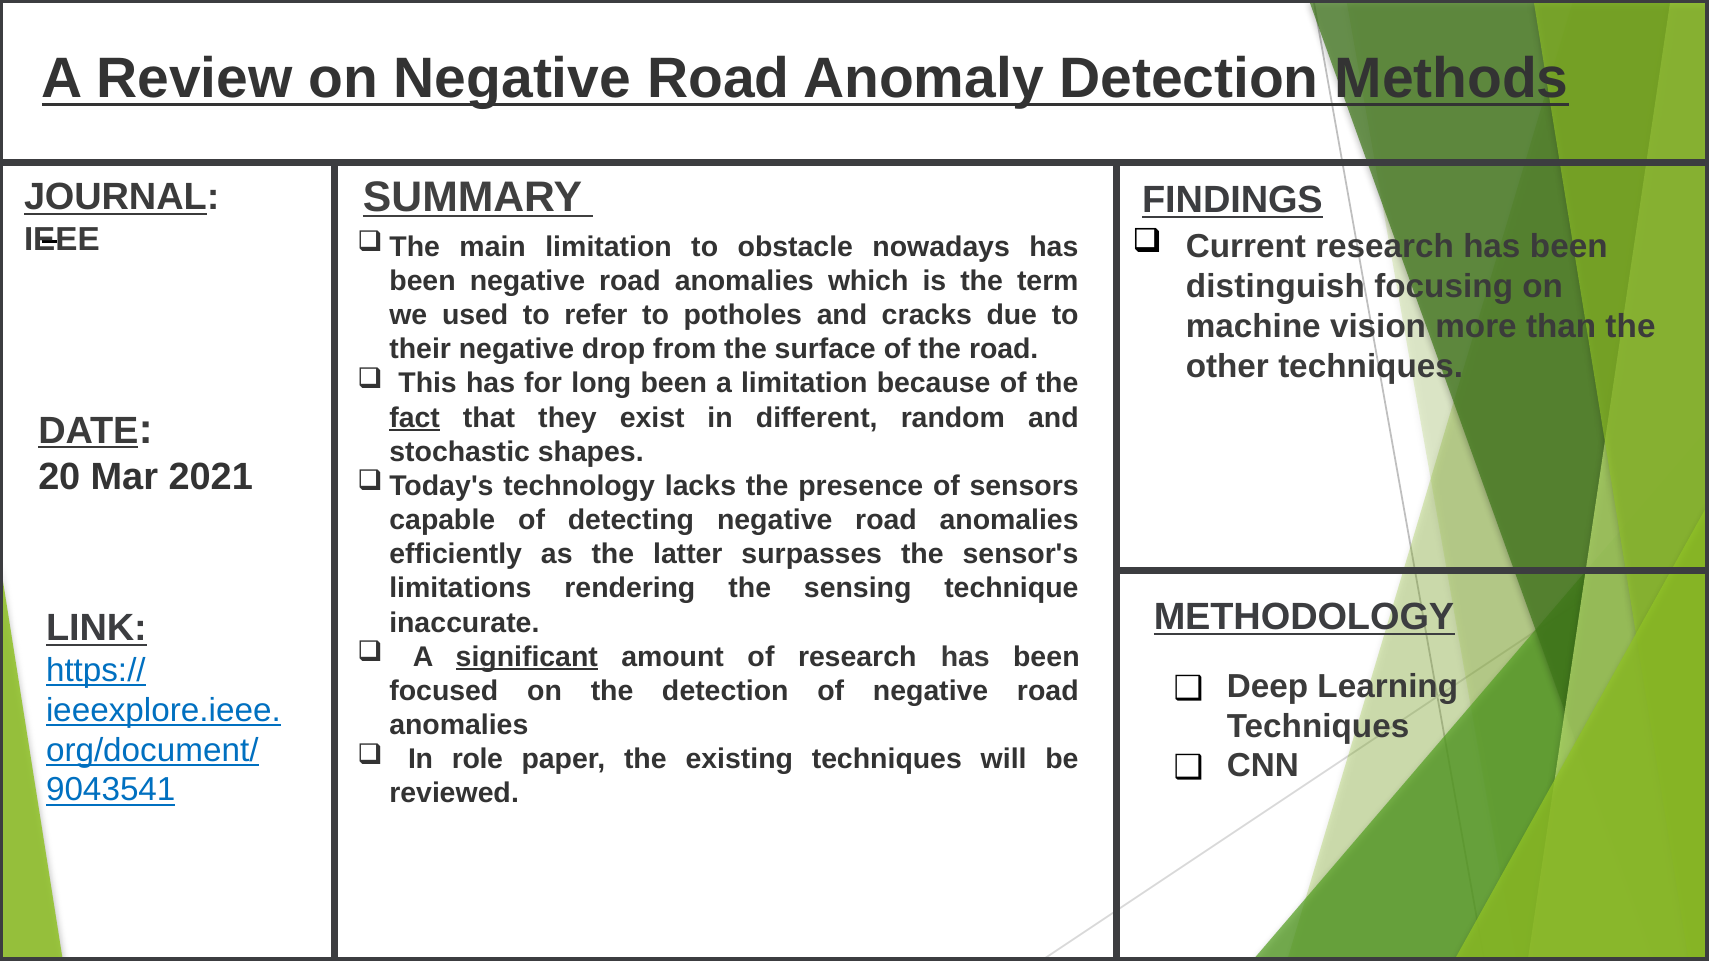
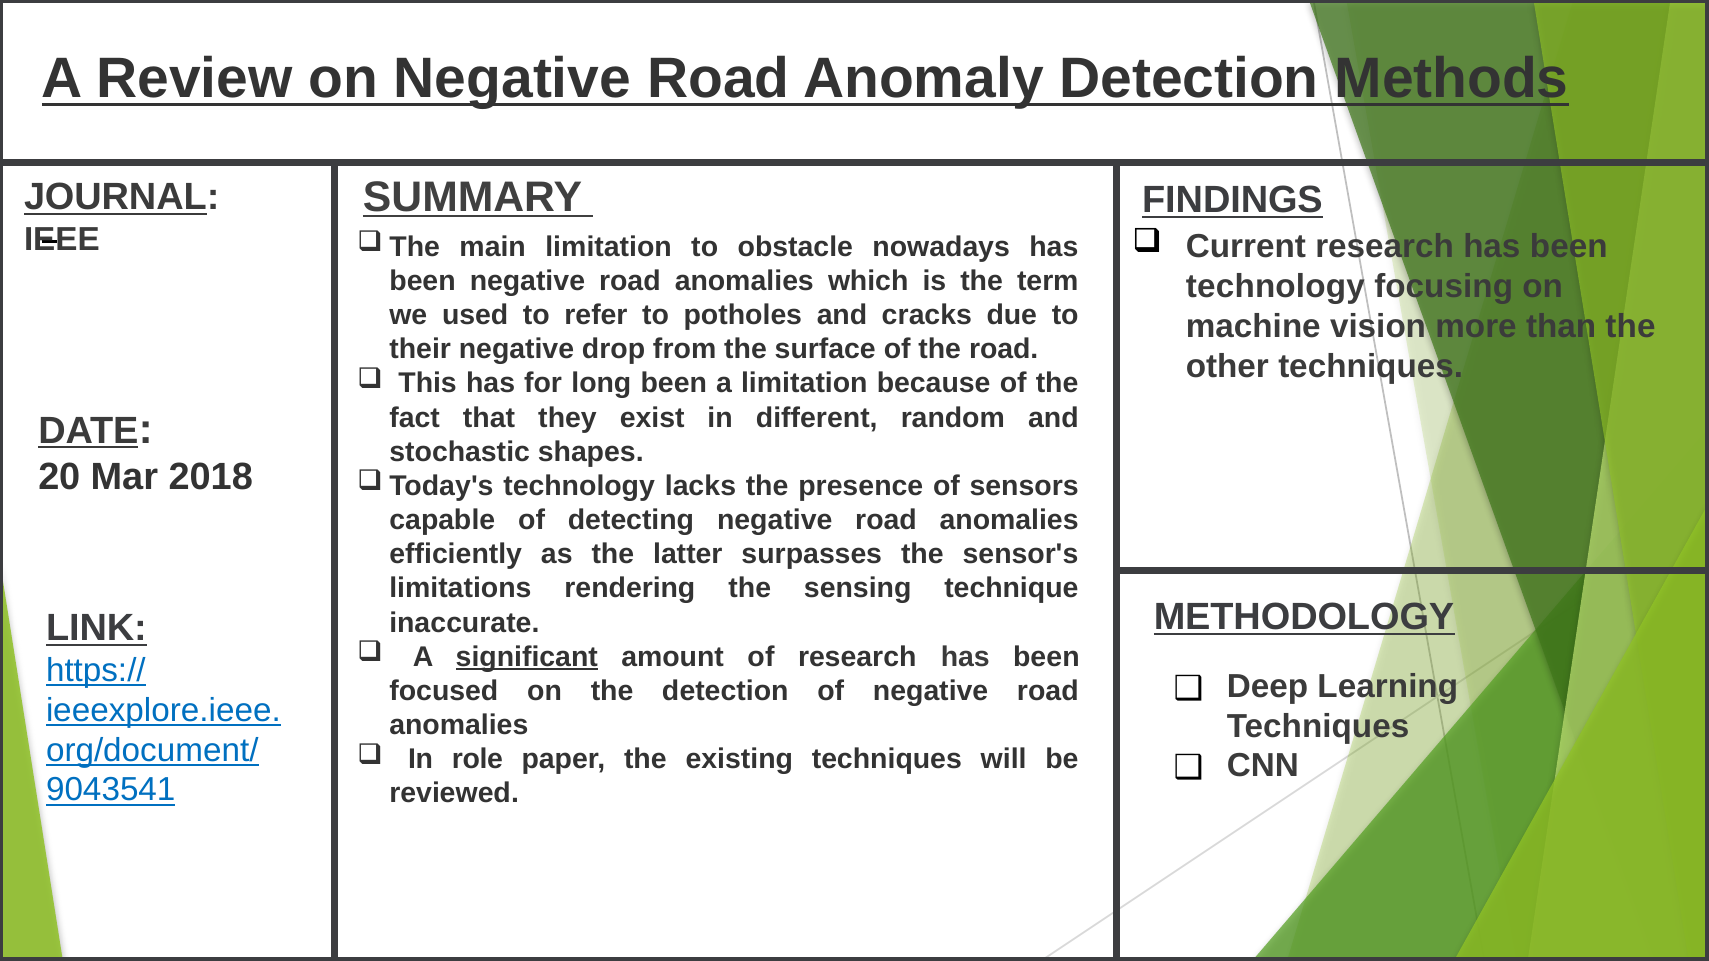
distinguish at (1275, 287): distinguish -> technology
fact underline: present -> none
2021: 2021 -> 2018
